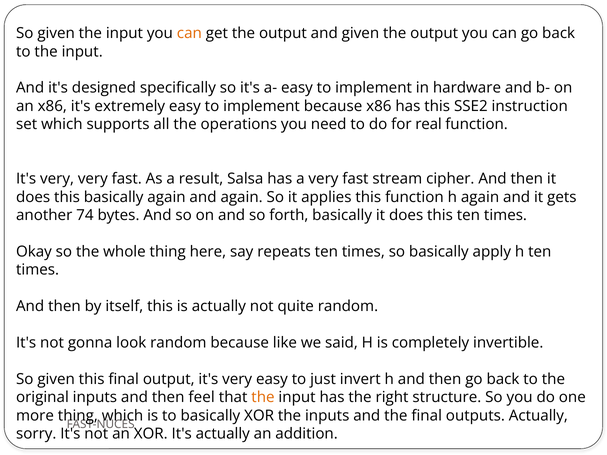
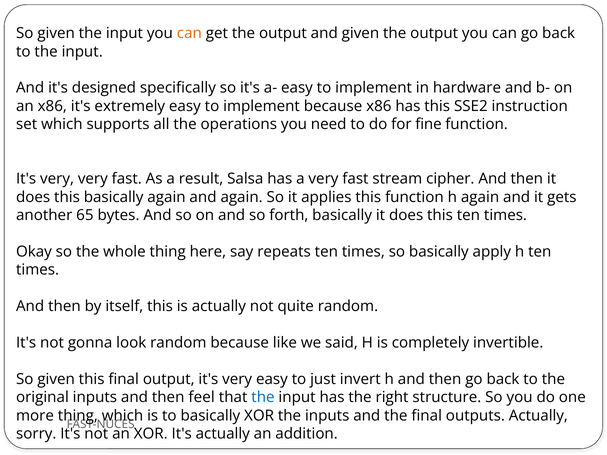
real: real -> fine
74: 74 -> 65
the at (263, 398) colour: orange -> blue
